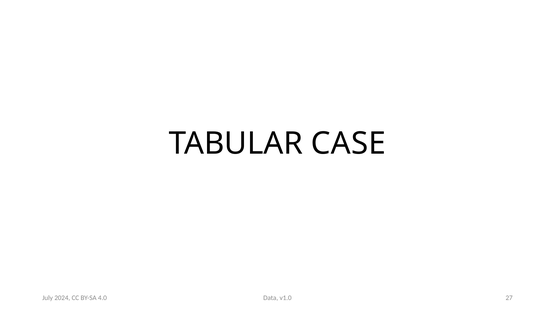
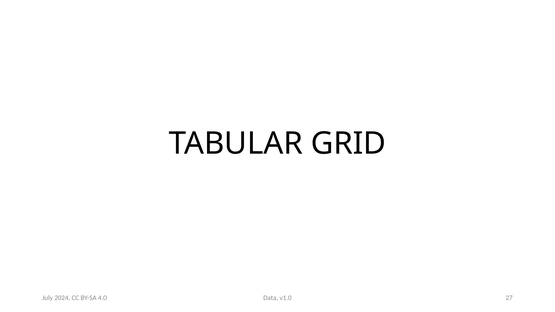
CASE: CASE -> GRID
